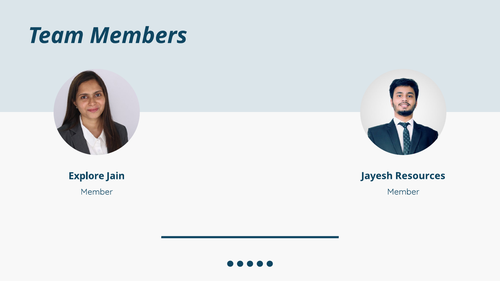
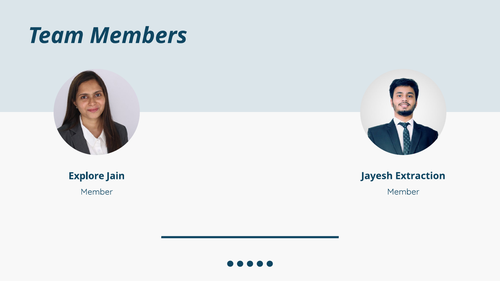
Resources: Resources -> Extraction
